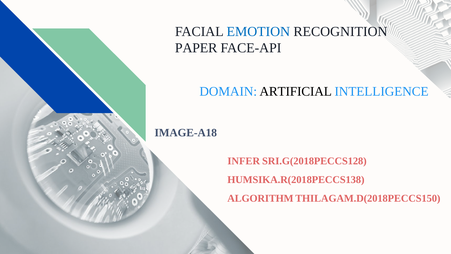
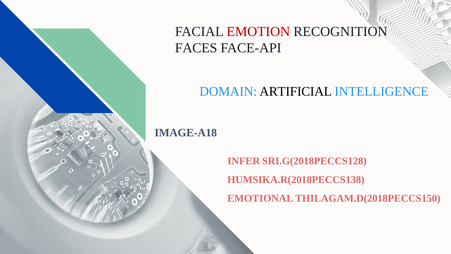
EMOTION colour: blue -> red
PAPER: PAPER -> FACES
ALGORITHM: ALGORITHM -> EMOTIONAL
